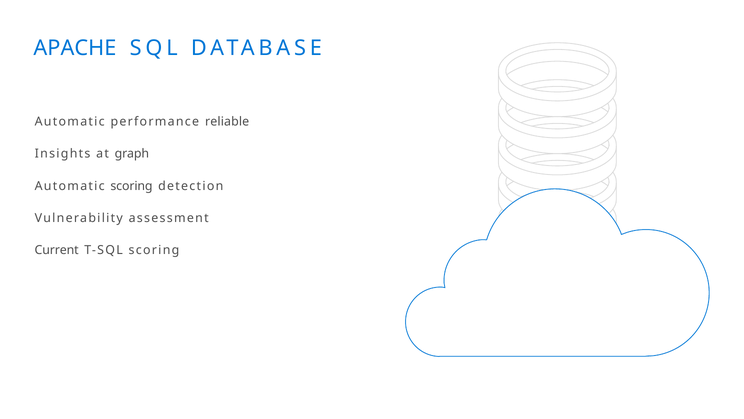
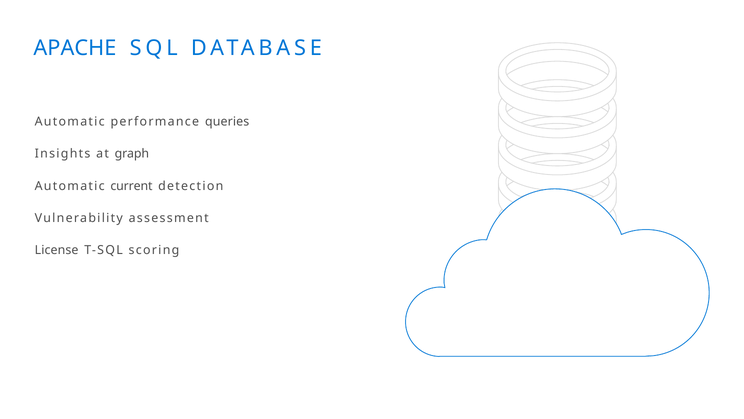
reliable: reliable -> queries
Automatic scoring: scoring -> current
Current: Current -> License
